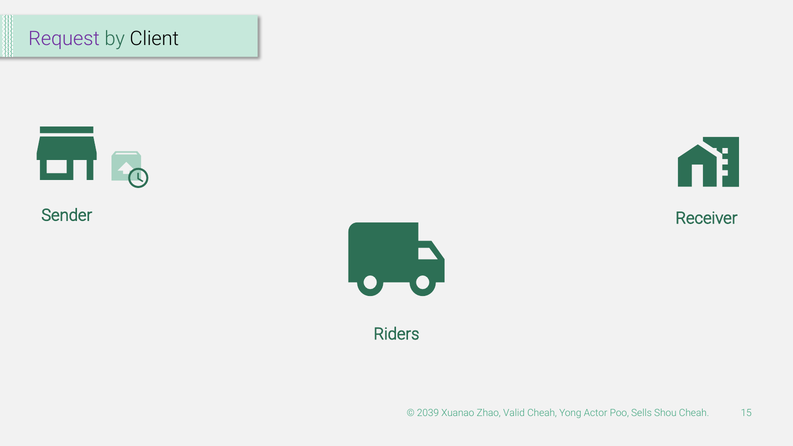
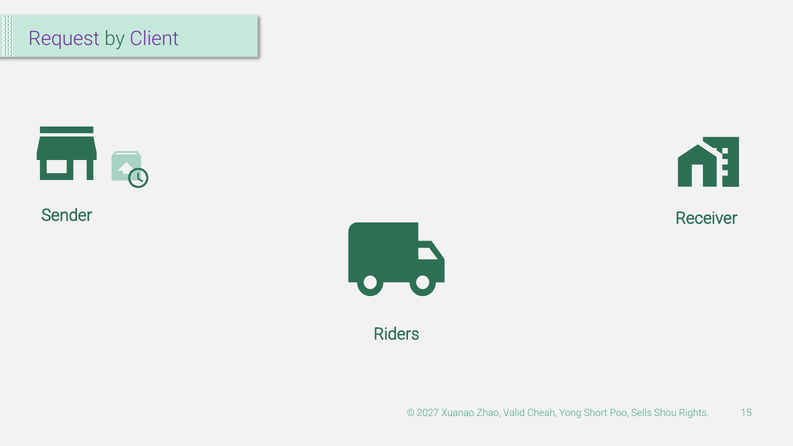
Client colour: black -> purple
2039: 2039 -> 2027
Actor: Actor -> Short
Shou Cheah: Cheah -> Rights
